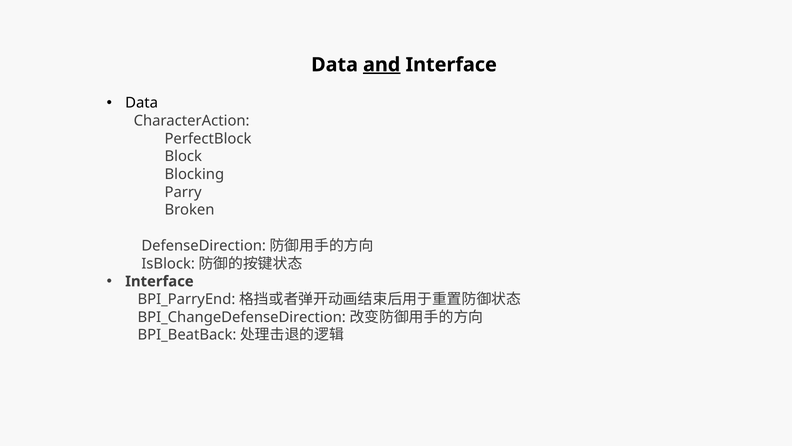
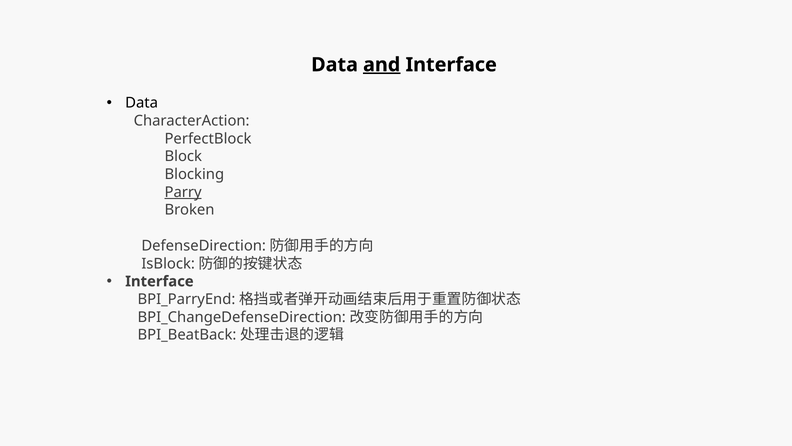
Parry underline: none -> present
